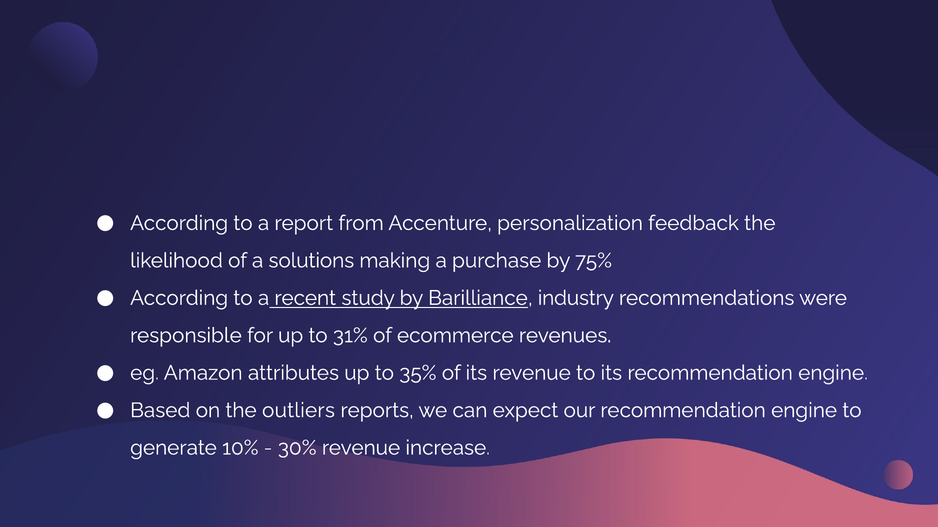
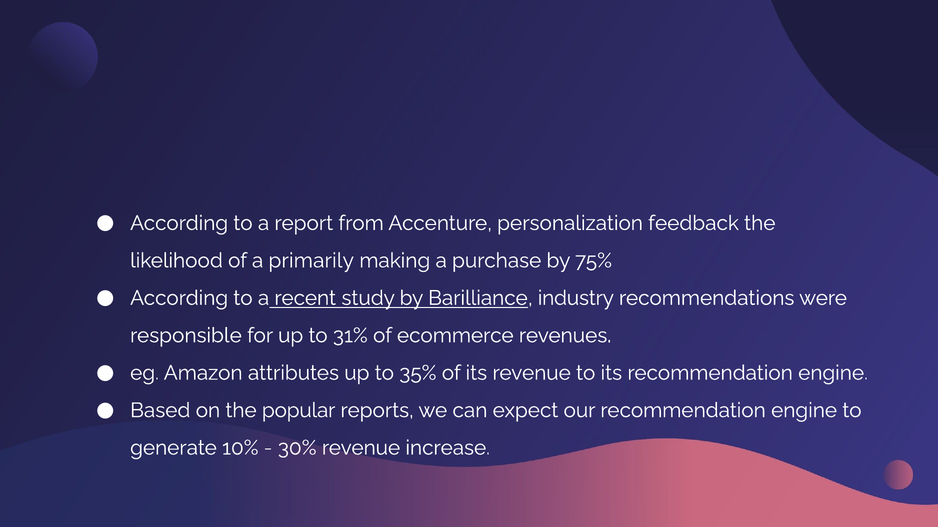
solutions: solutions -> primarily
outliers: outliers -> popular
